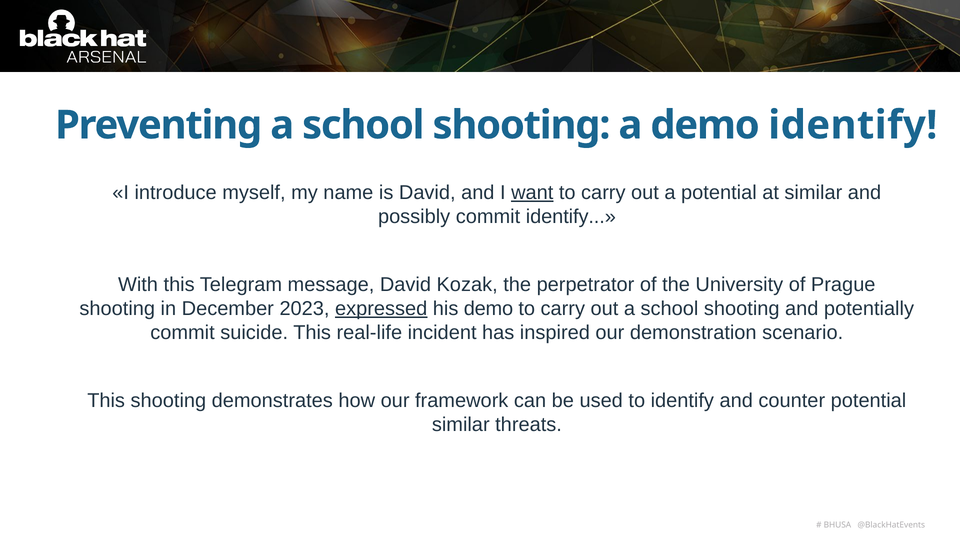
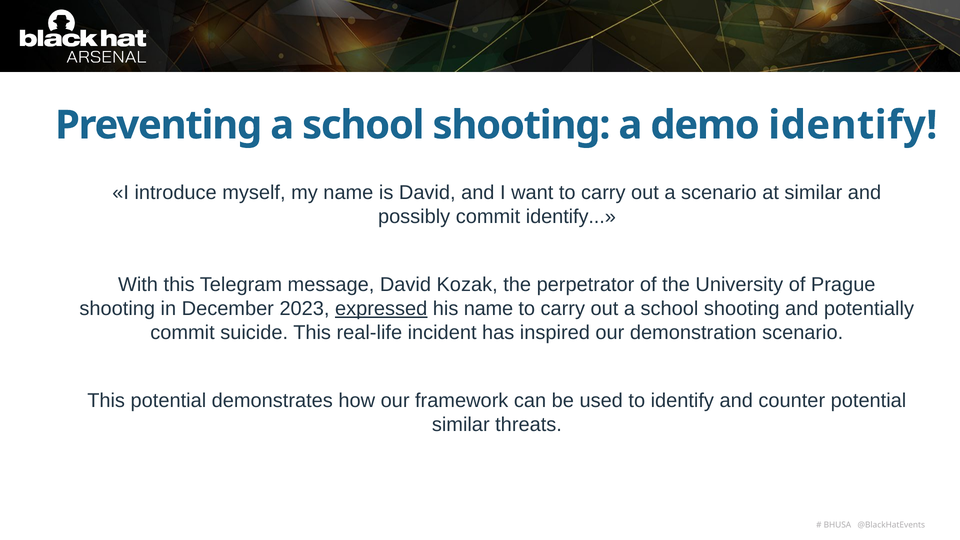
want underline: present -> none
a potential: potential -> scenario
his demo: demo -> name
This shooting: shooting -> potential
